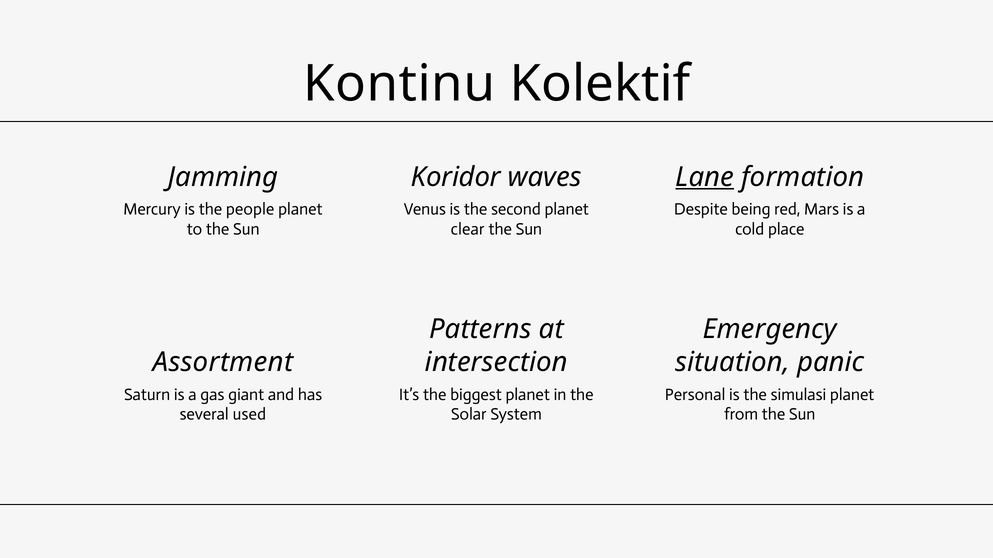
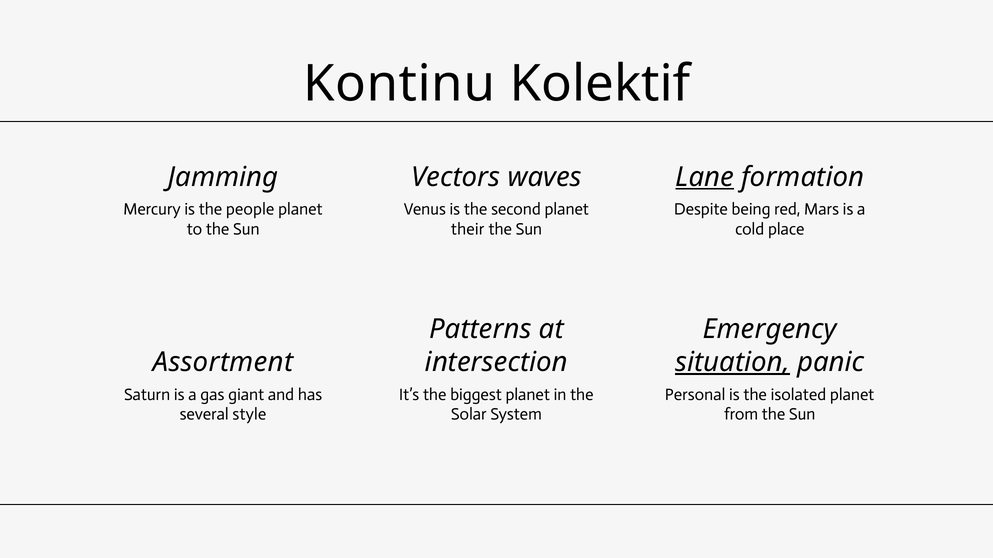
Koridor: Koridor -> Vectors
clear: clear -> their
situation underline: none -> present
simulasi: simulasi -> isolated
used: used -> style
